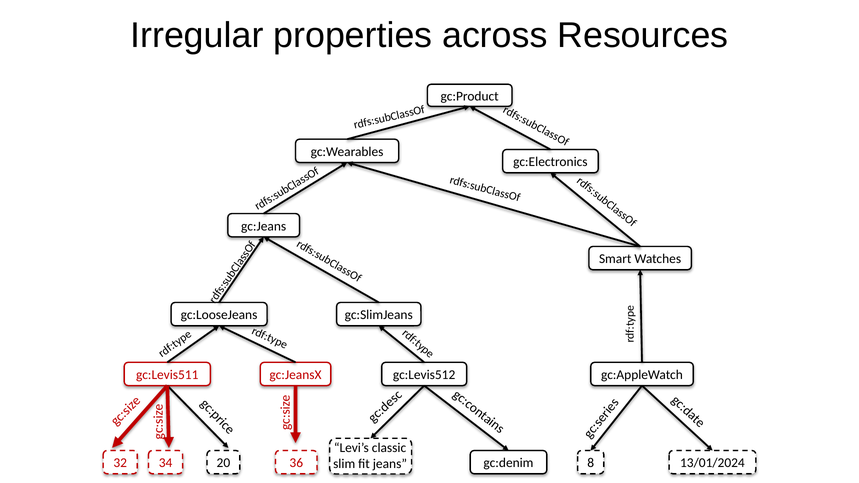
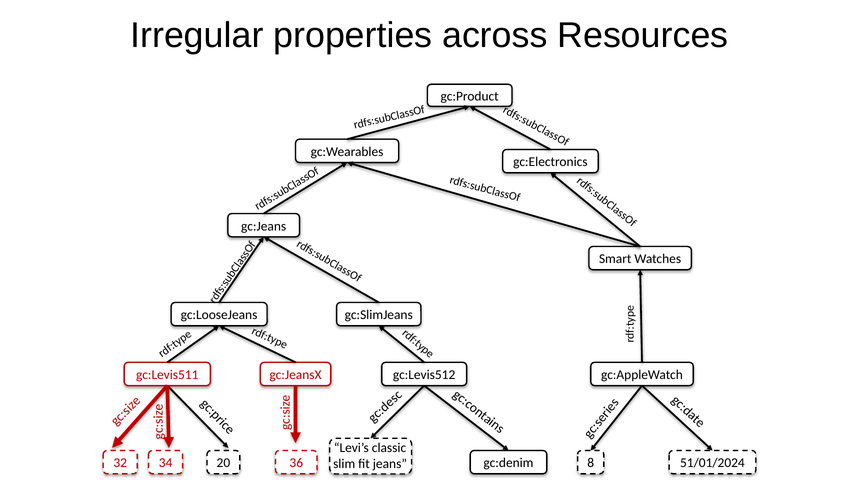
13/01/2024: 13/01/2024 -> 51/01/2024
